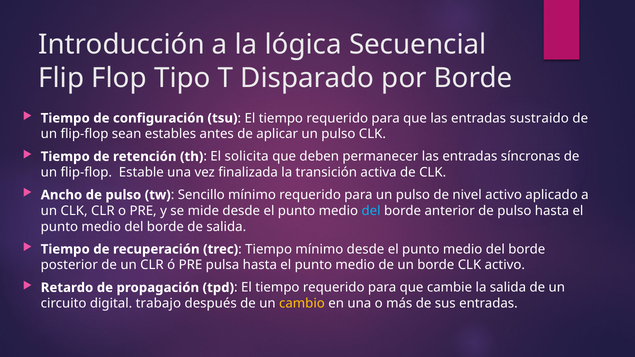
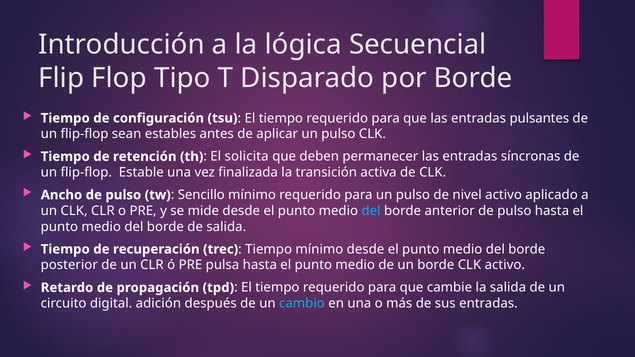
sustraido: sustraido -> pulsantes
trabajo: trabajo -> adición
cambio colour: yellow -> light blue
